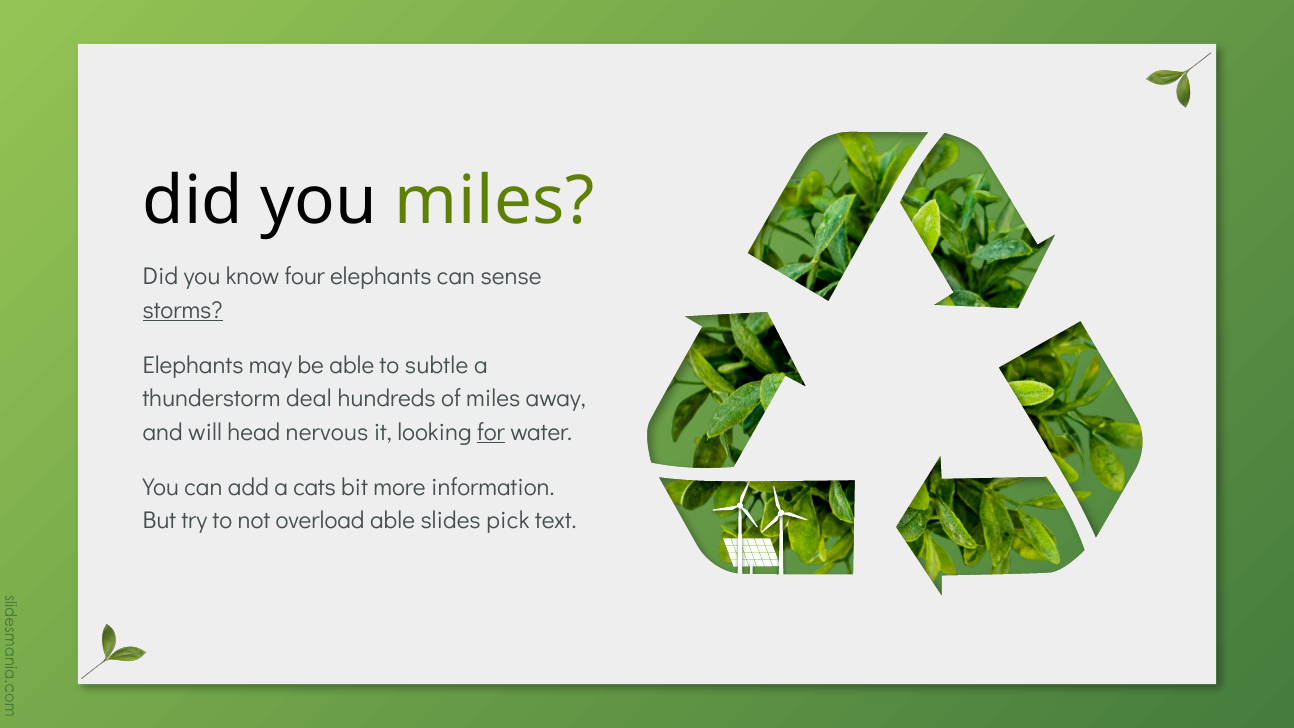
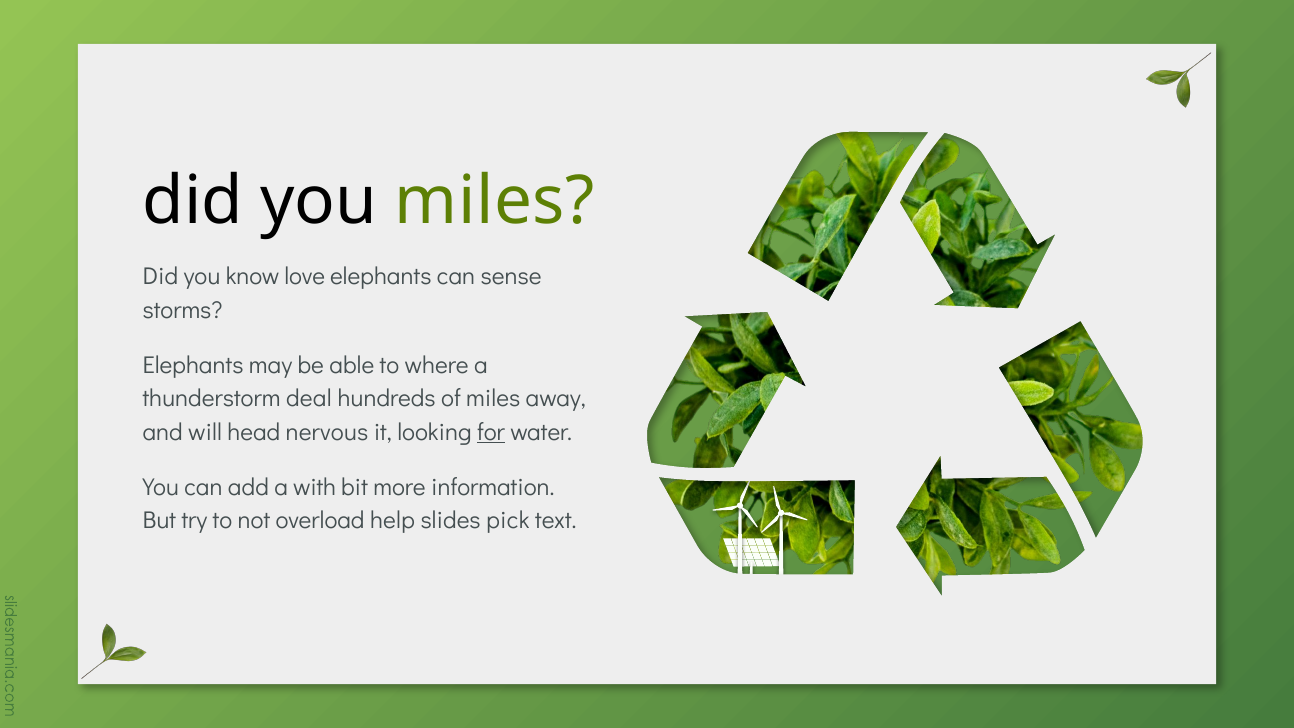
four: four -> love
storms underline: present -> none
subtle: subtle -> where
cats: cats -> with
overload able: able -> help
